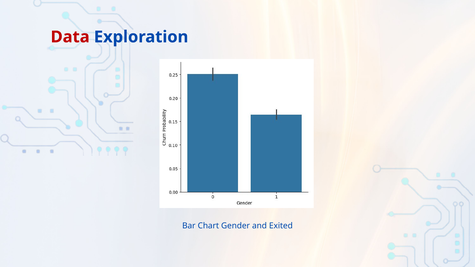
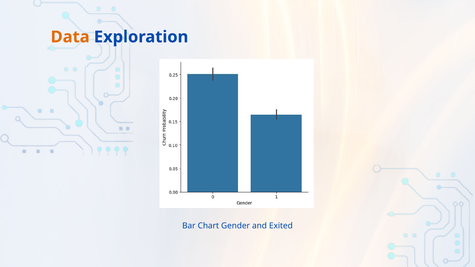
Data colour: red -> orange
